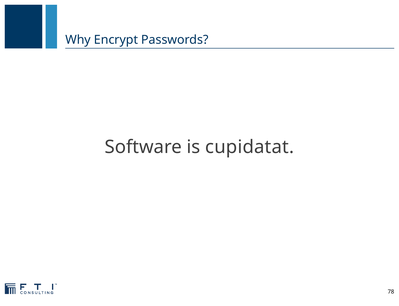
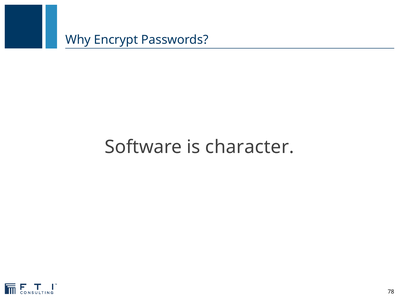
cupidatat: cupidatat -> character
